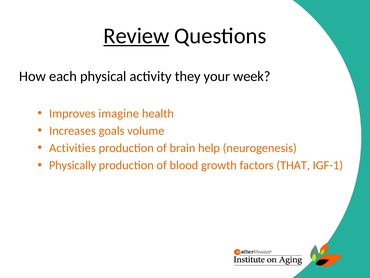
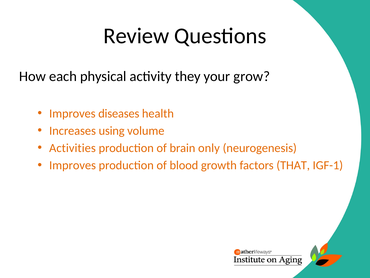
Review underline: present -> none
week: week -> grow
imagine: imagine -> diseases
goals: goals -> using
help: help -> only
Physically at (73, 165): Physically -> Improves
